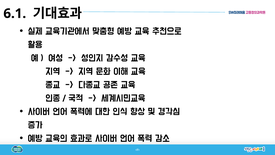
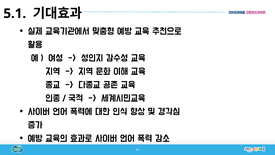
6.1: 6.1 -> 5.1
